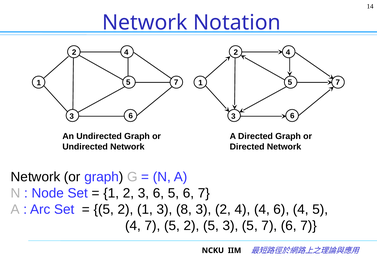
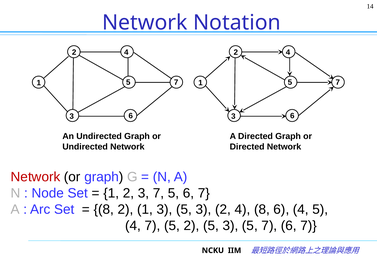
Network at (36, 177) colour: black -> red
3 6: 6 -> 7
5 at (104, 209): 5 -> 8
1 3 8: 8 -> 5
4 4: 4 -> 8
